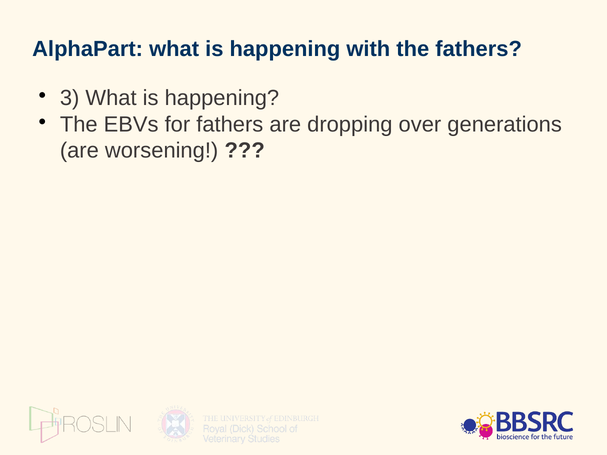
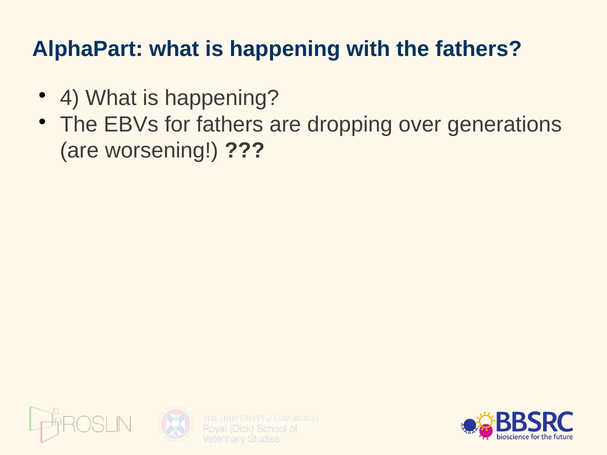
3: 3 -> 4
